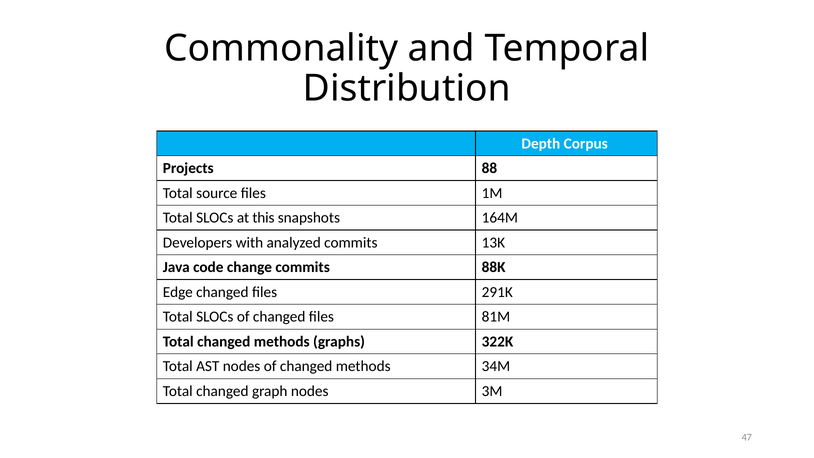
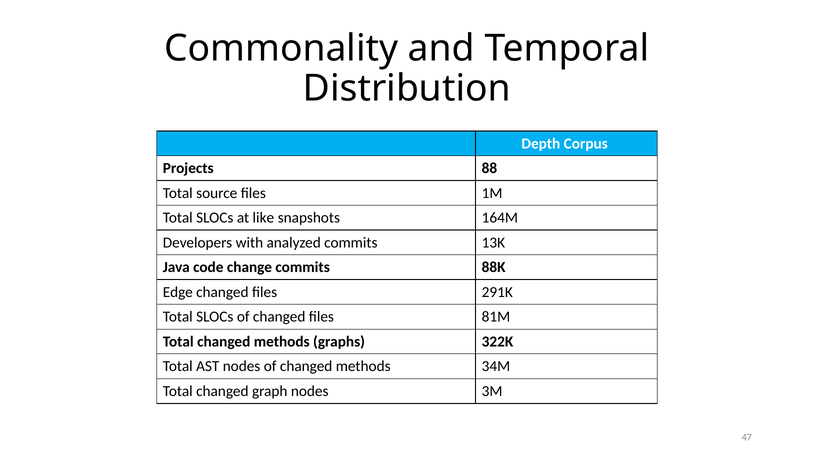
this: this -> like
